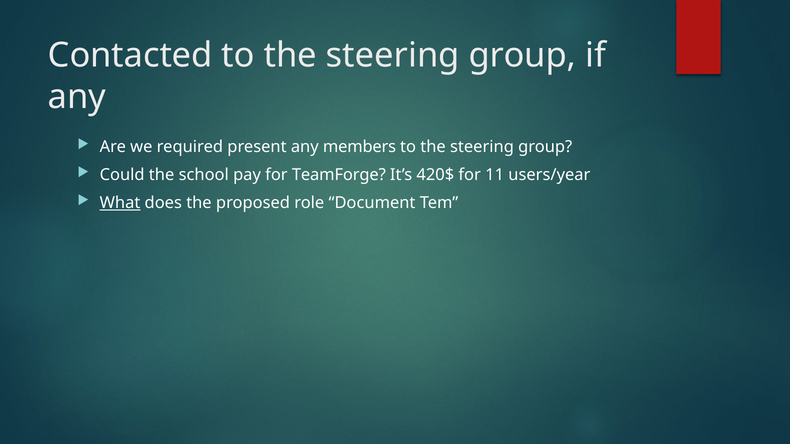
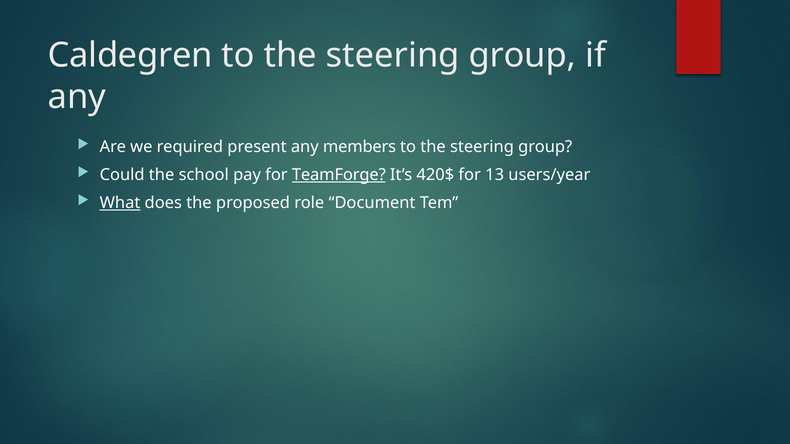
Contacted: Contacted -> Caldegren
TeamForge underline: none -> present
11: 11 -> 13
